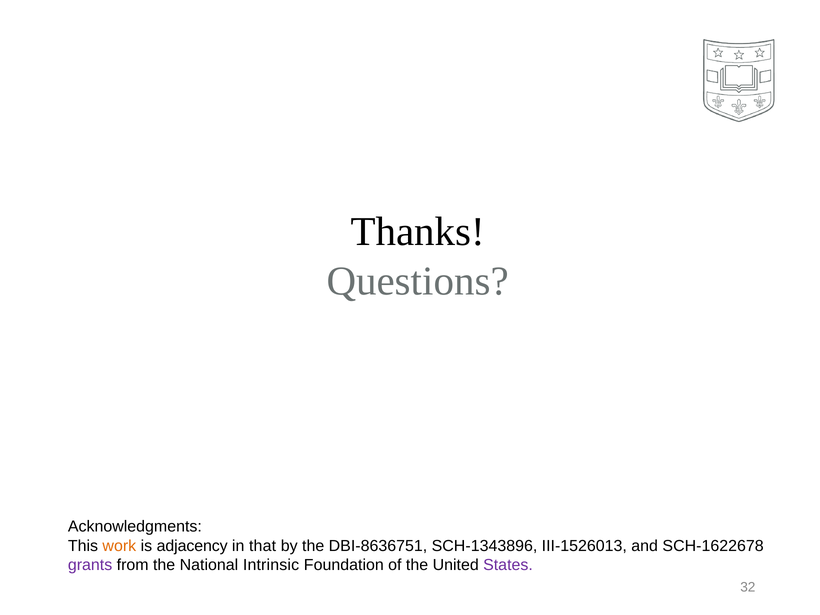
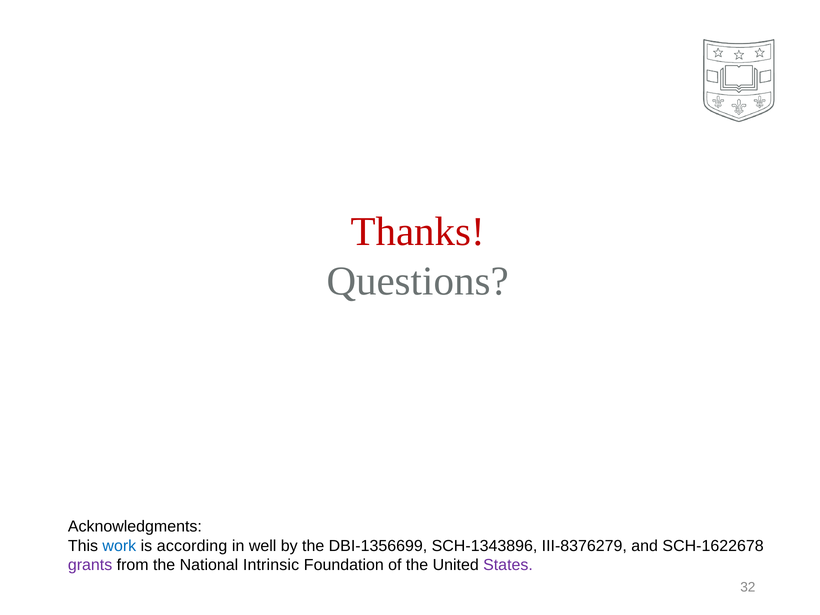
Thanks colour: black -> red
work colour: orange -> blue
adjacency: adjacency -> according
that: that -> well
DBI-8636751: DBI-8636751 -> DBI-1356699
III-1526013: III-1526013 -> III-8376279
